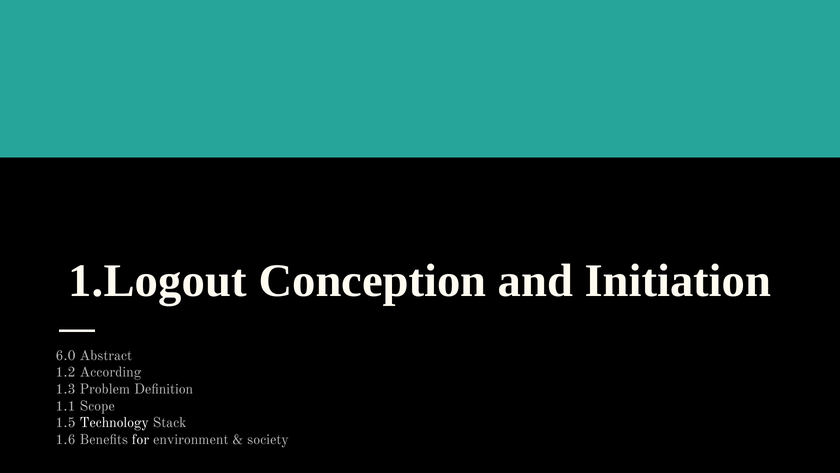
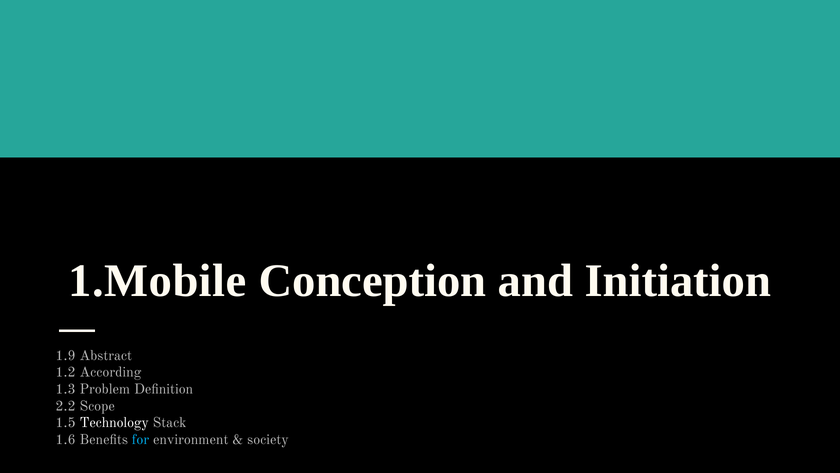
1.Logout: 1.Logout -> 1.Mobile
6.0: 6.0 -> 1.9
1.1: 1.1 -> 2.2
for colour: white -> light blue
